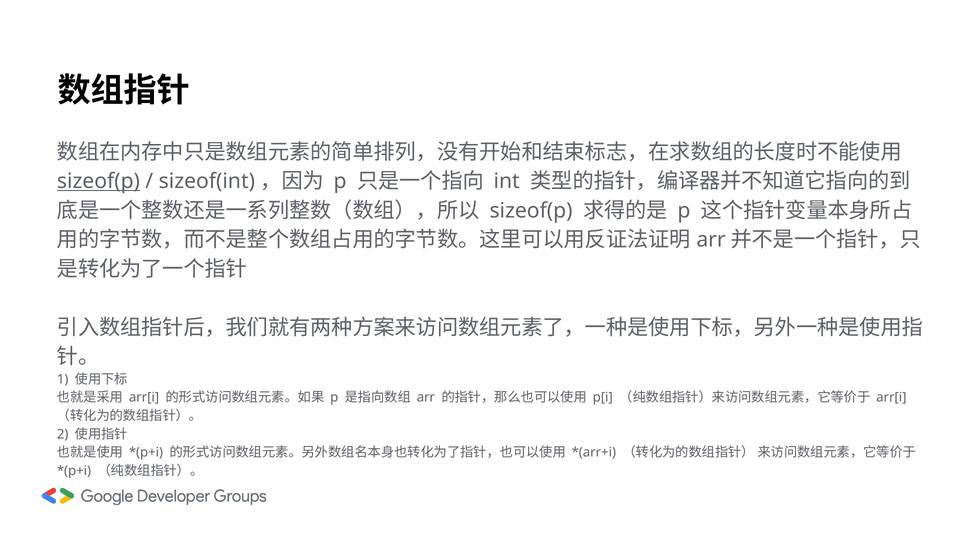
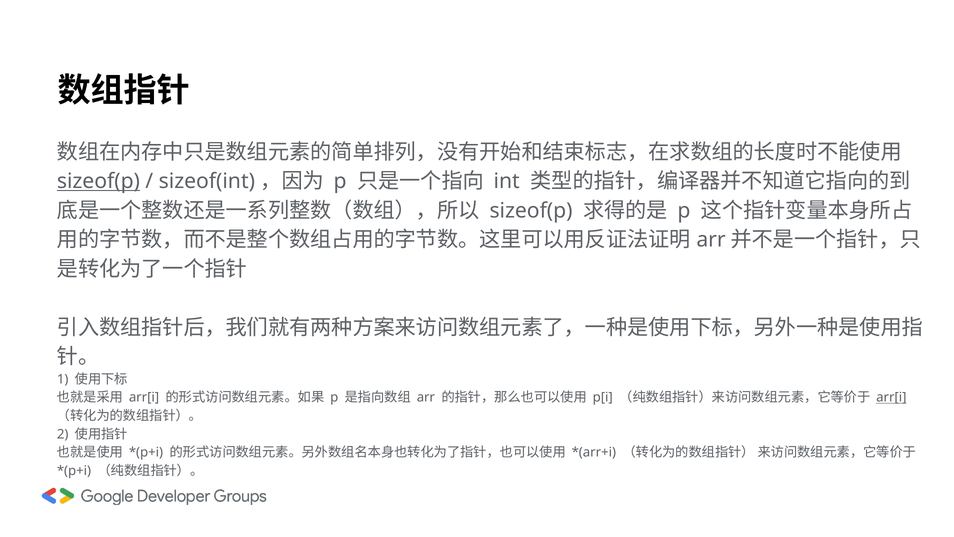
arr[i at (891, 397) underline: none -> present
